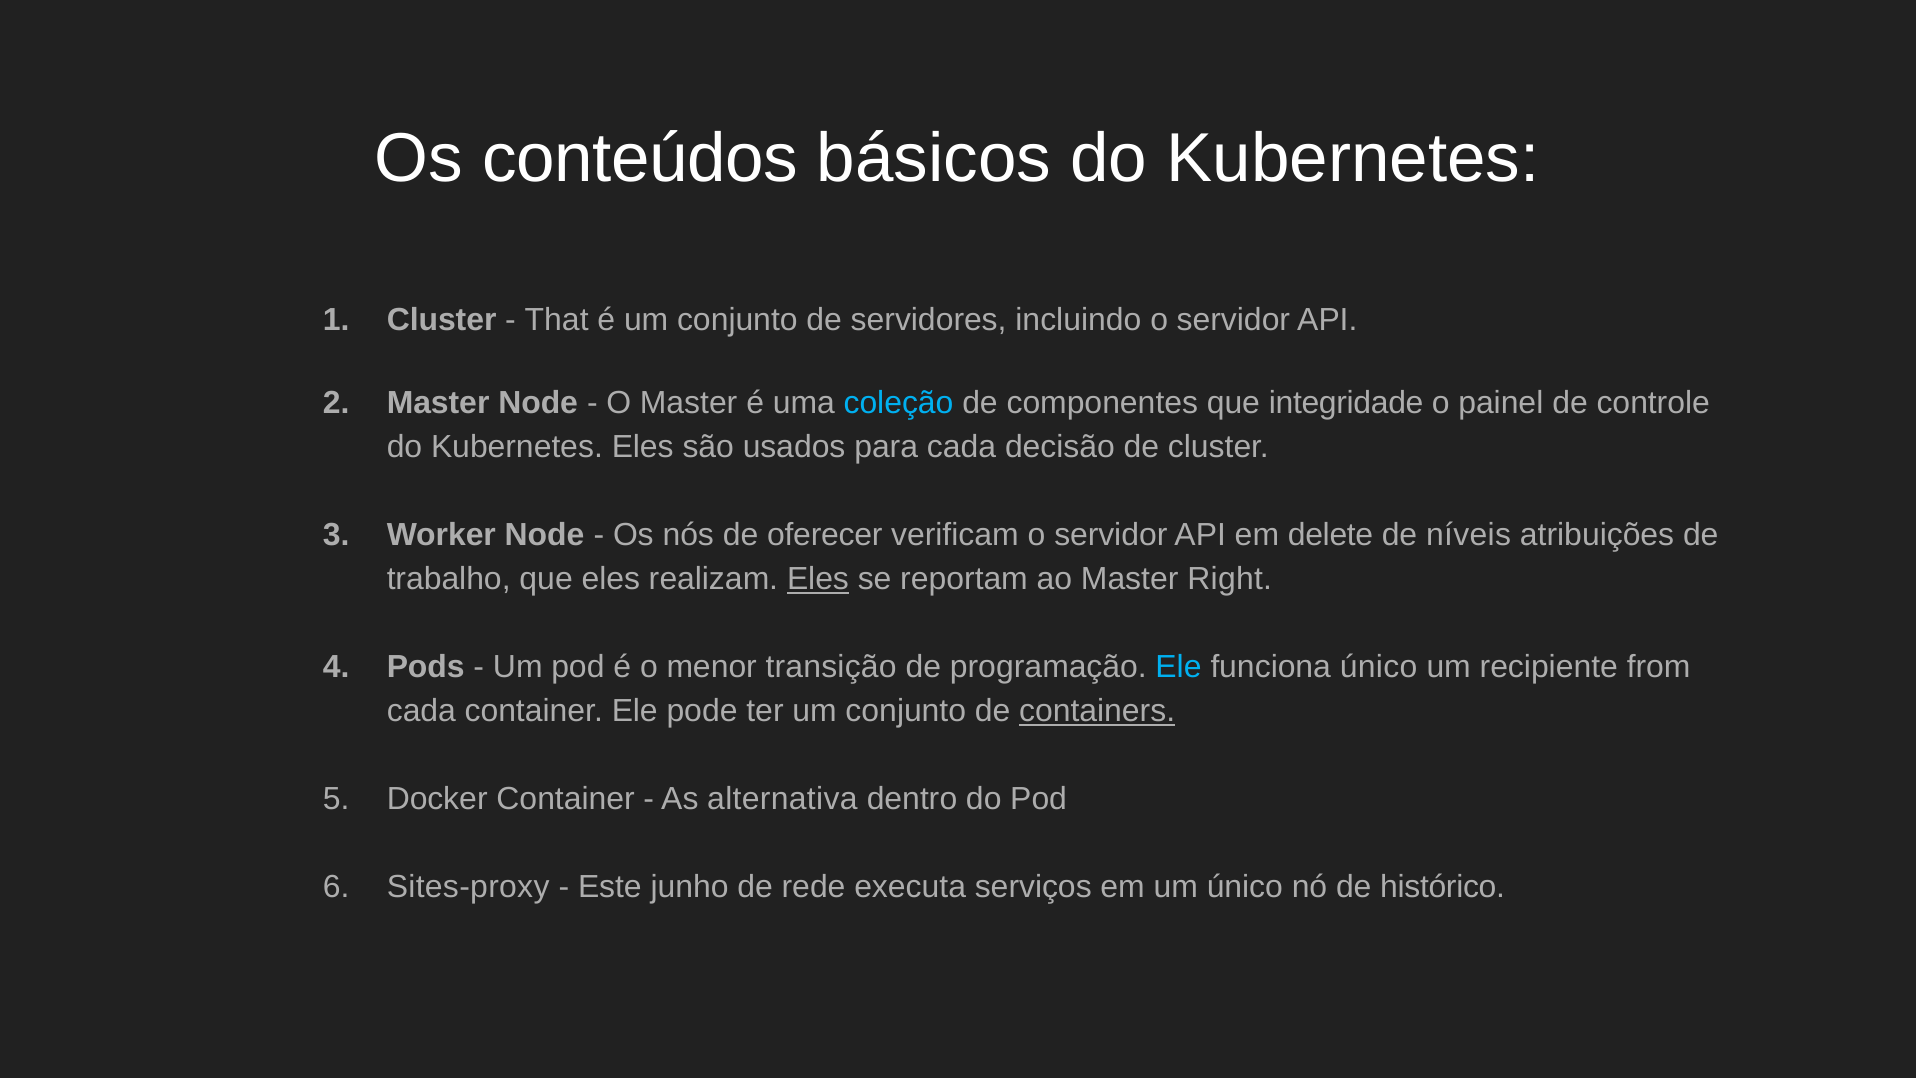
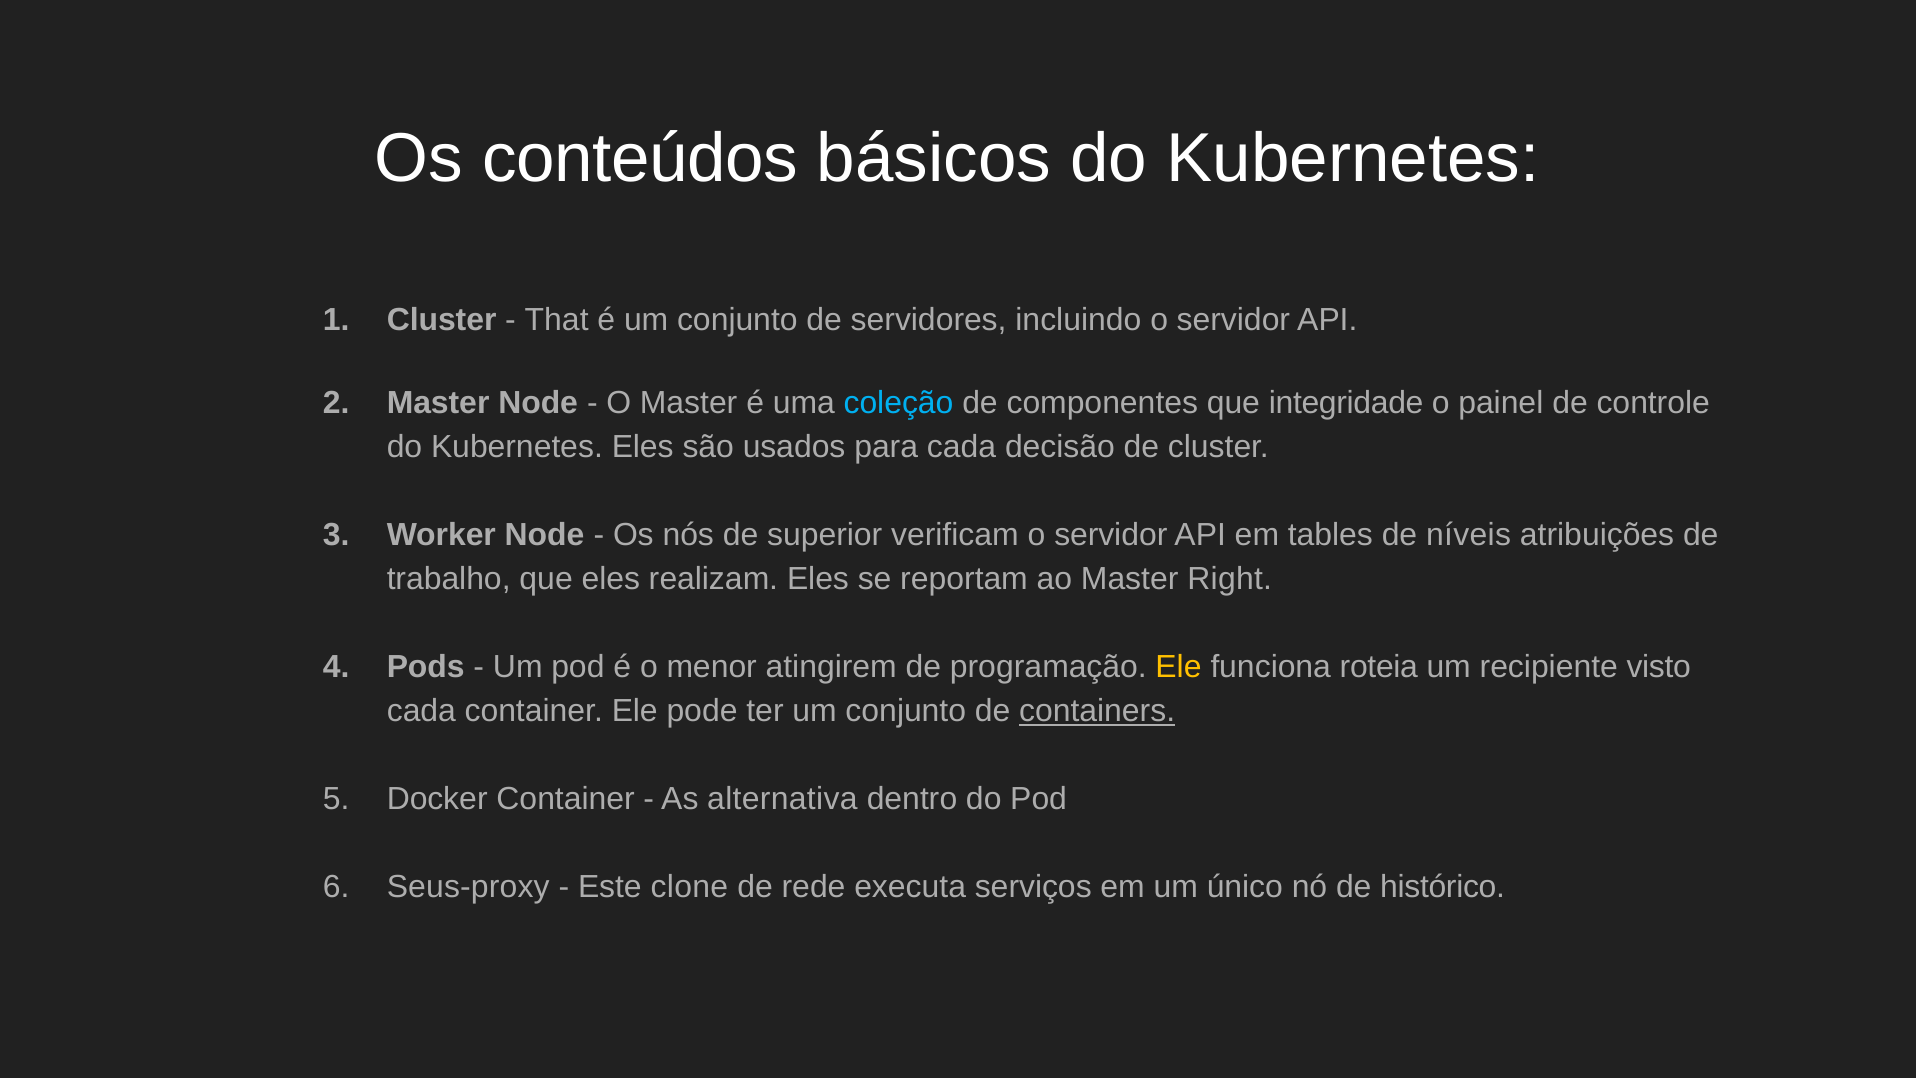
oferecer: oferecer -> superior
delete: delete -> tables
Eles at (818, 579) underline: present -> none
transição: transição -> atingirem
Ele at (1178, 667) colour: light blue -> yellow
funciona único: único -> roteia
from: from -> visto
Sites-proxy: Sites-proxy -> Seus-proxy
junho: junho -> clone
